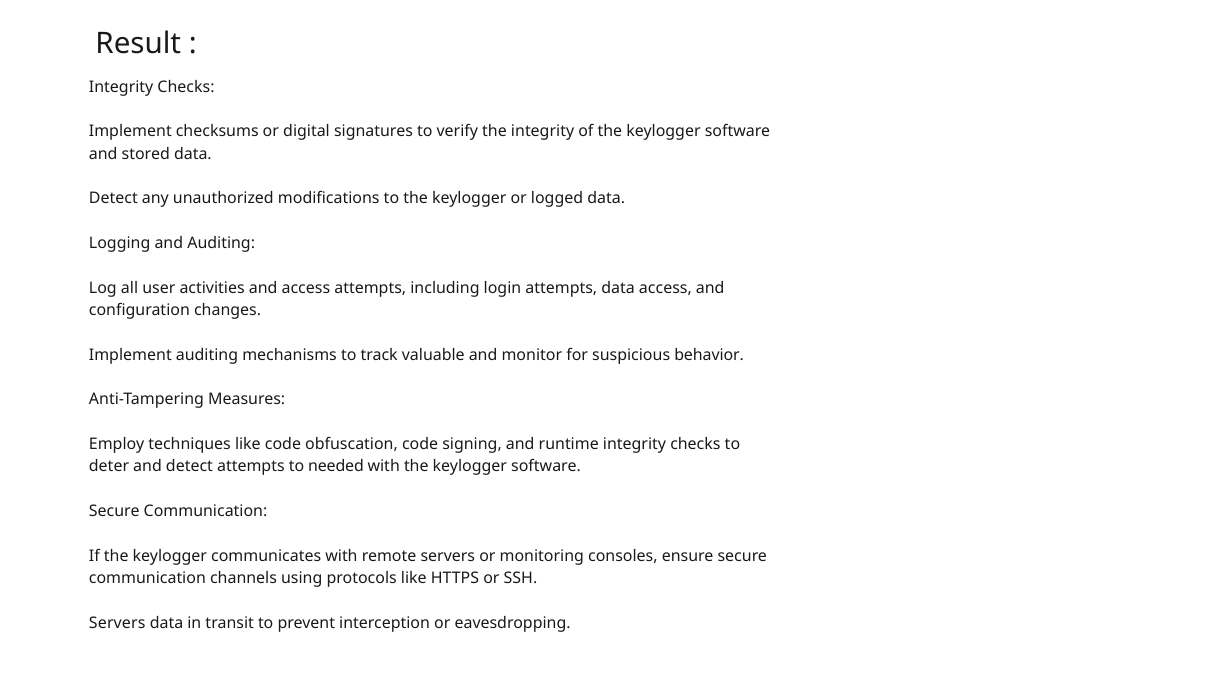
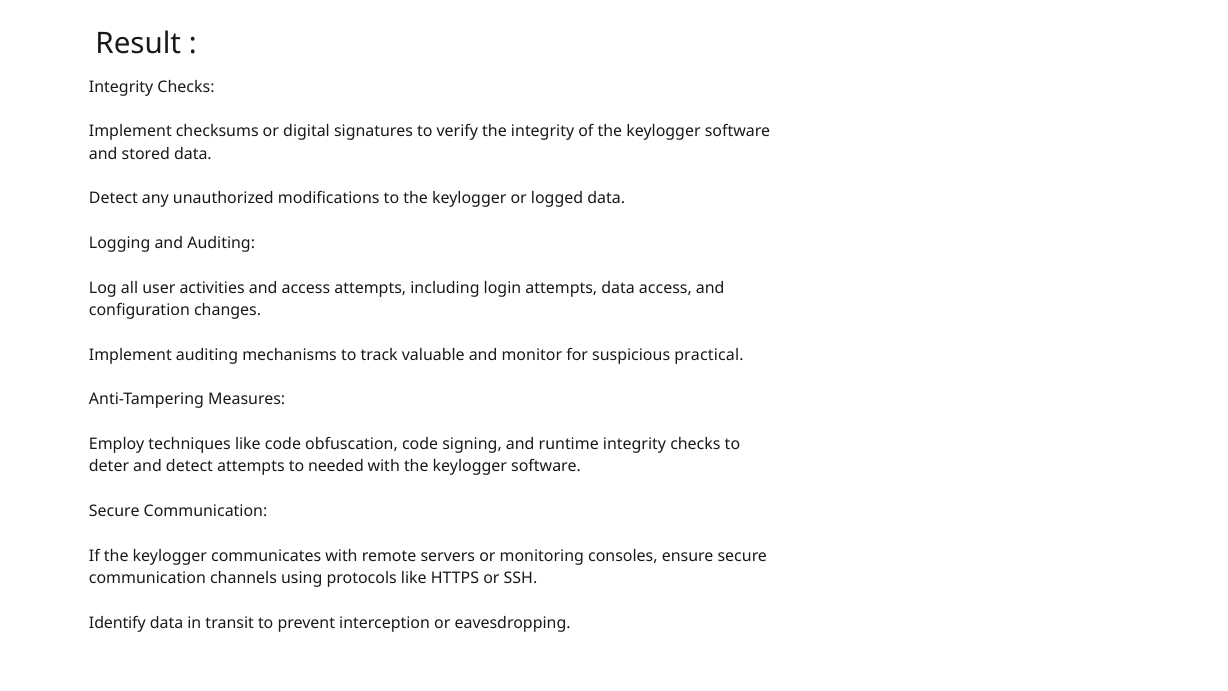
behavior: behavior -> practical
Servers at (117, 623): Servers -> Identify
